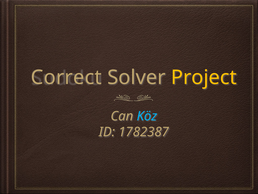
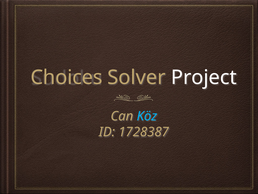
Correct: Correct -> Choices
Project colour: yellow -> white
1782387: 1782387 -> 1728387
